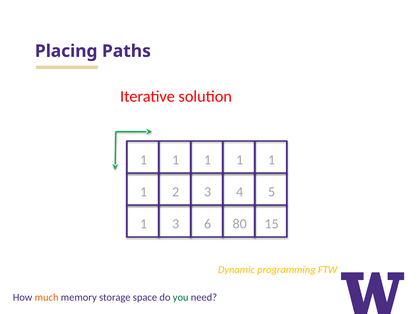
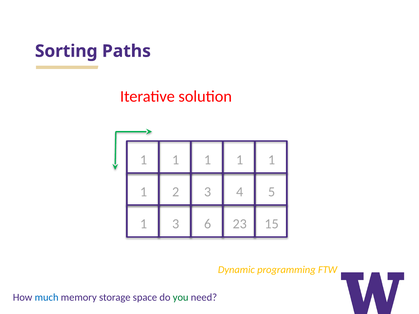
Placing: Placing -> Sorting
80: 80 -> 23
much colour: orange -> blue
